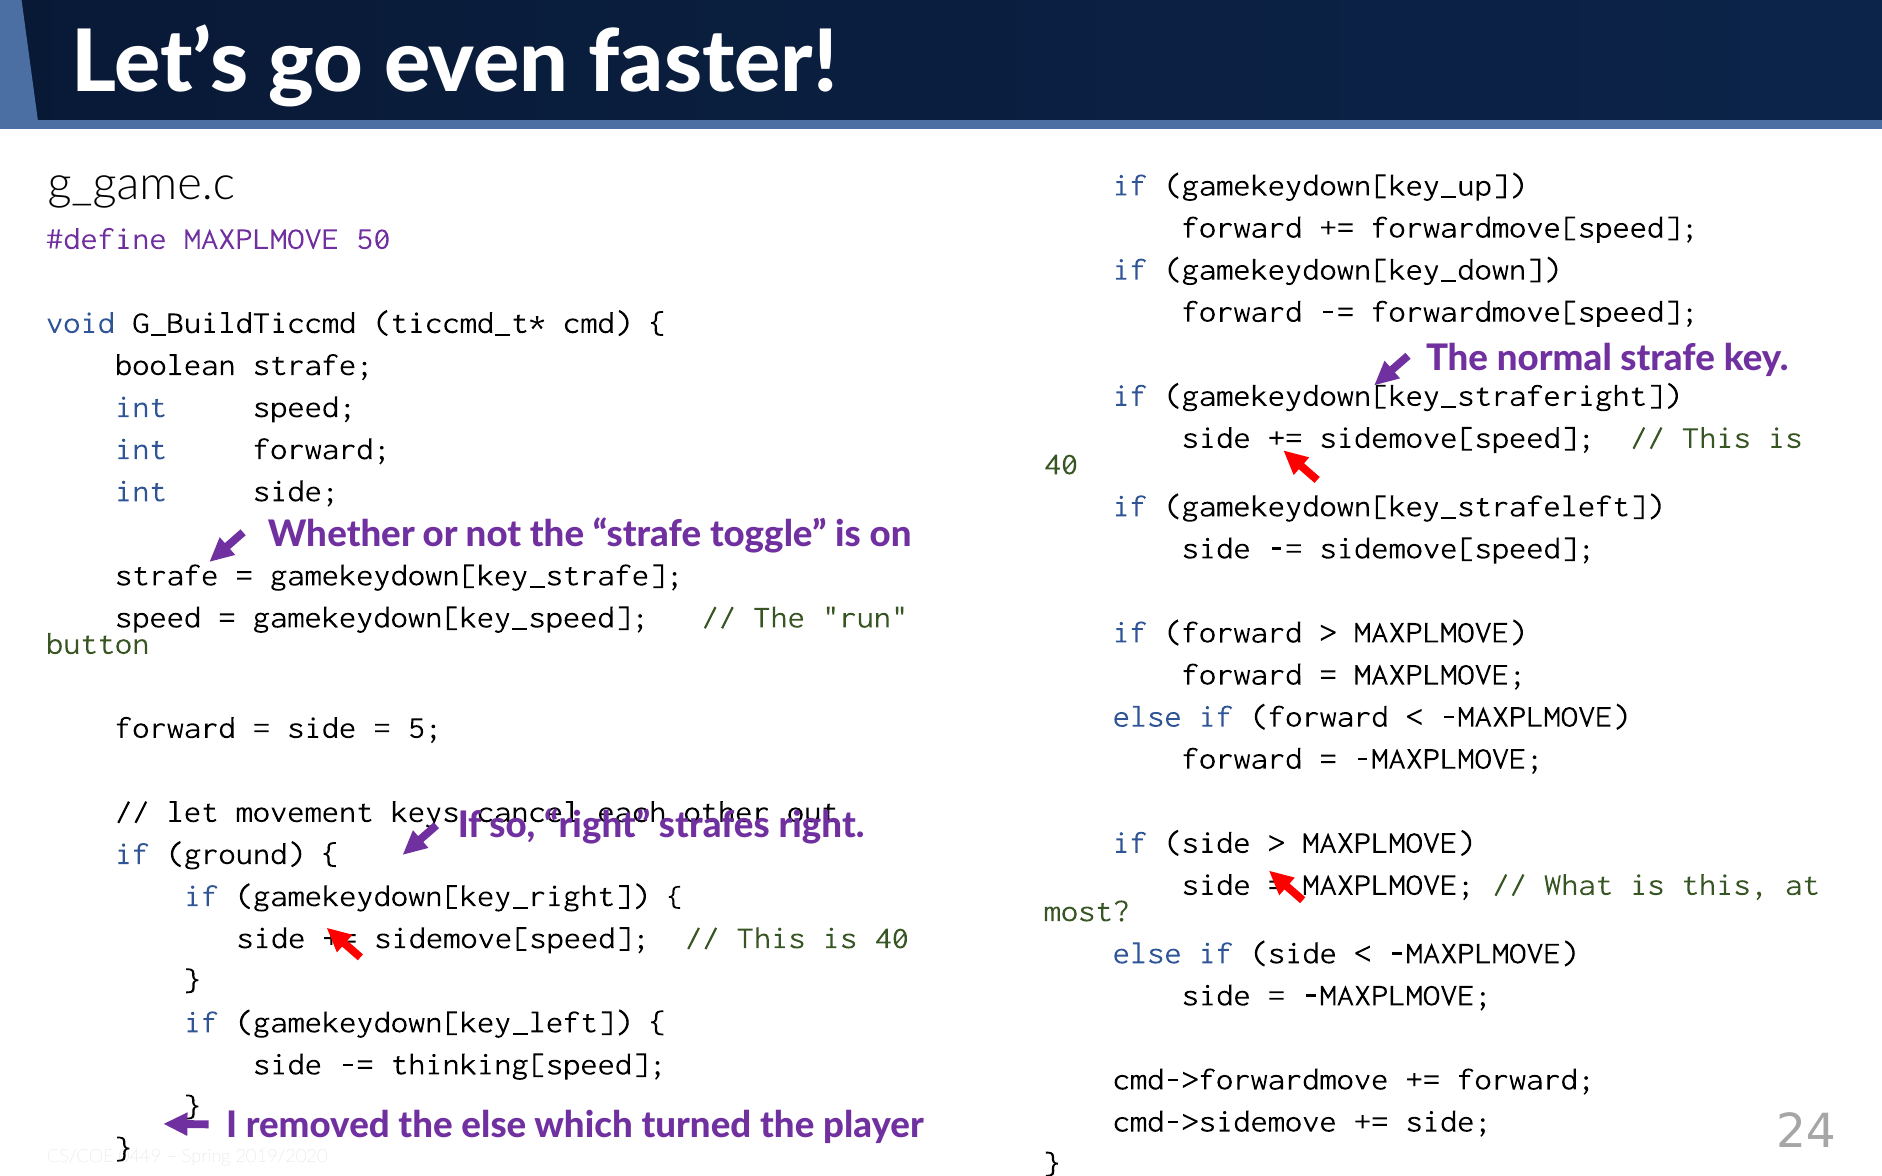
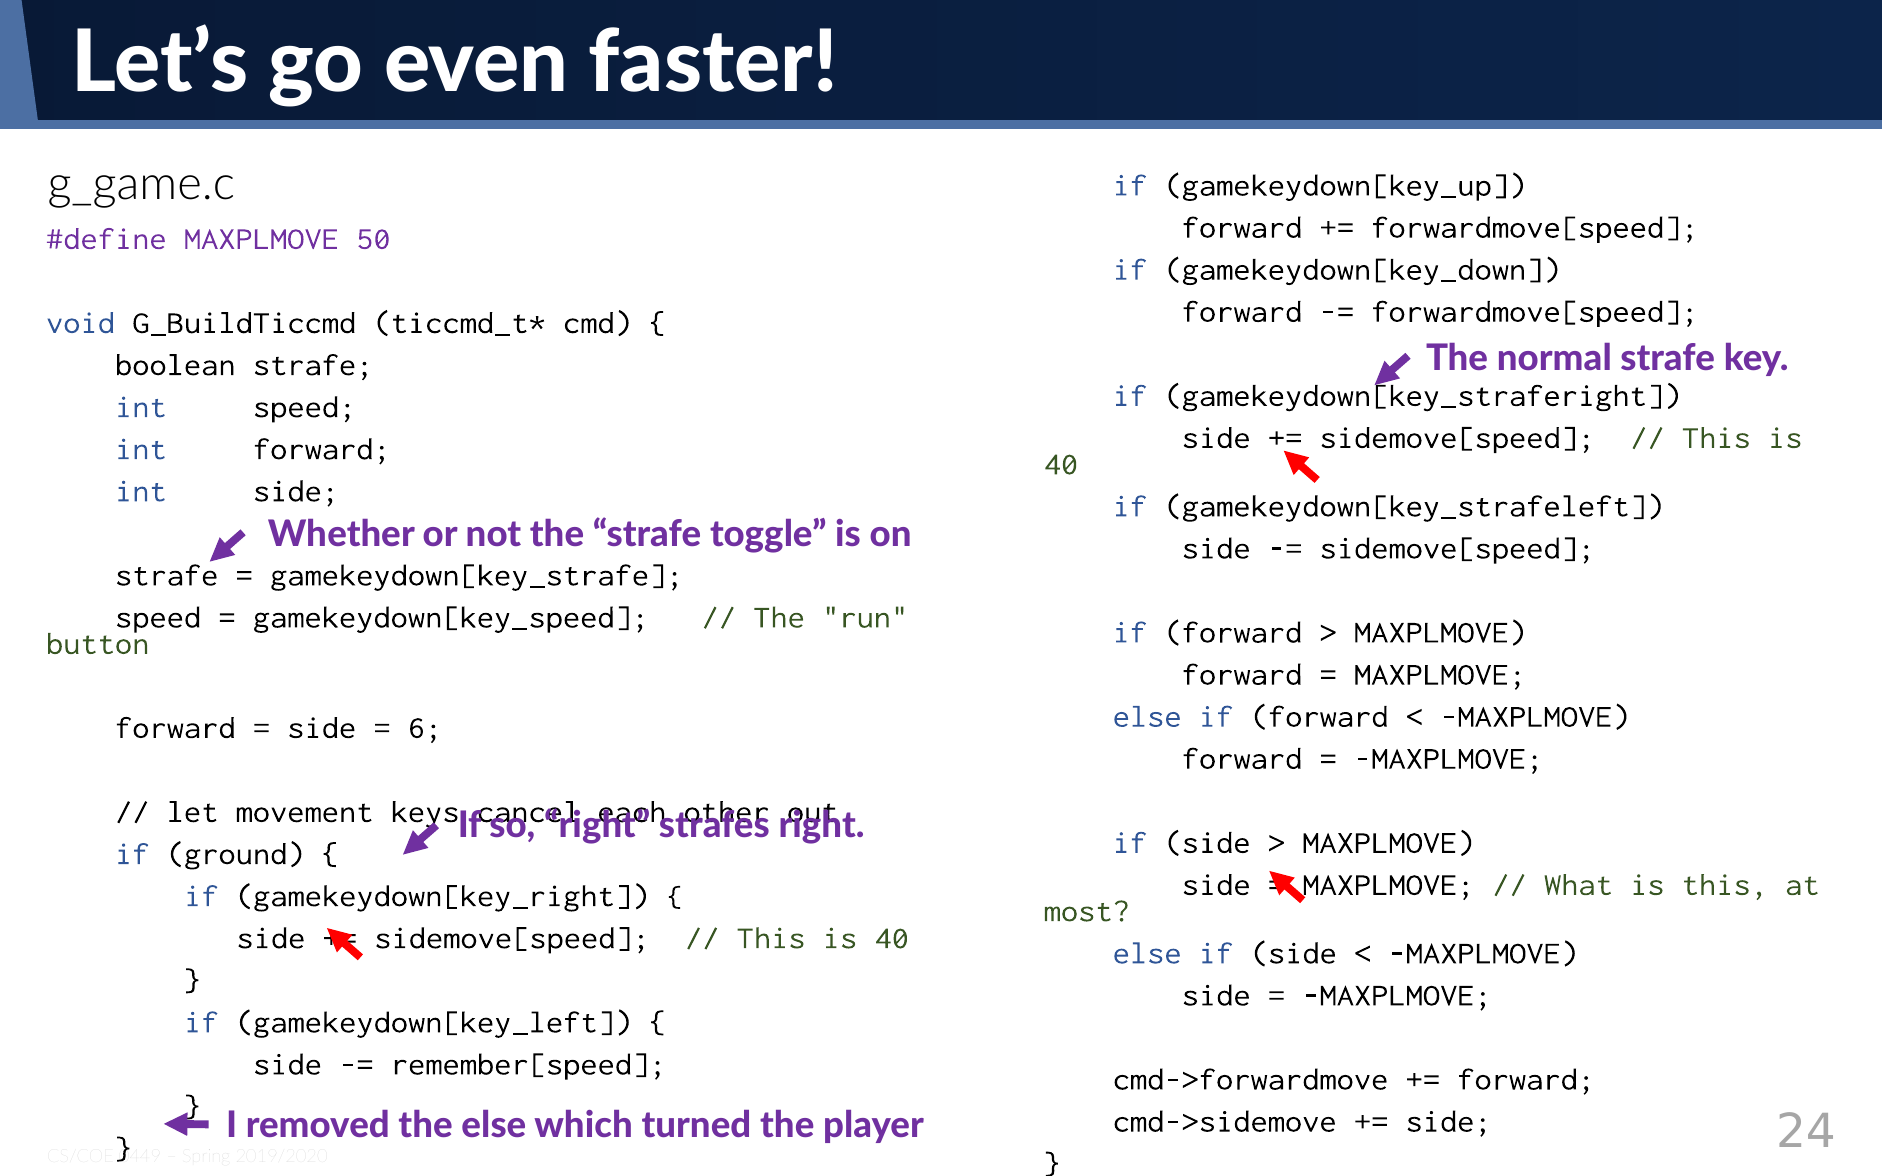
5: 5 -> 6
thinking[speed: thinking[speed -> remember[speed
